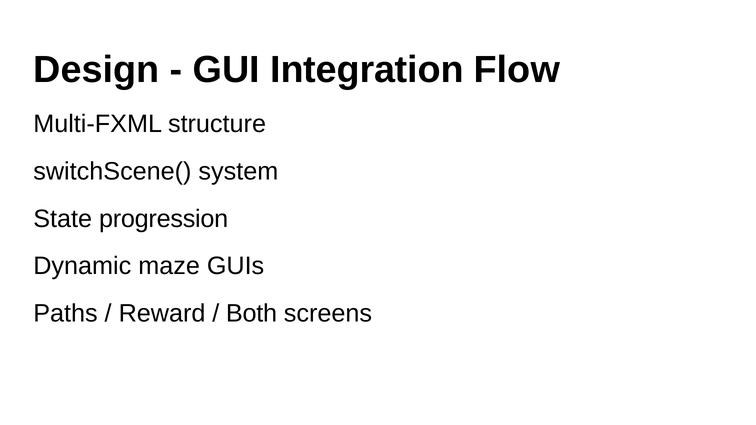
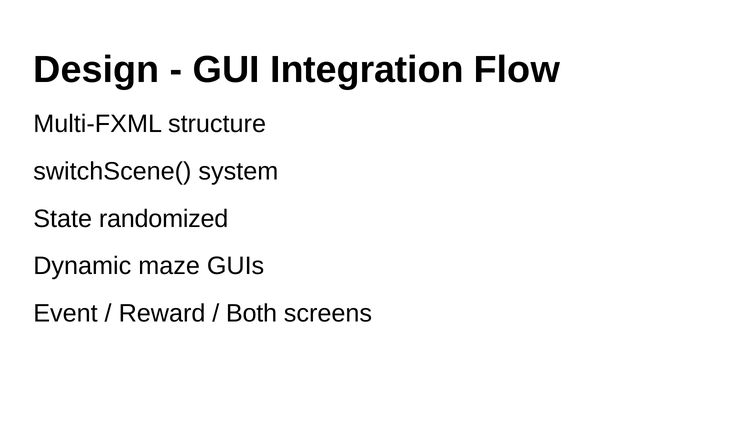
progression: progression -> randomized
Paths: Paths -> Event
